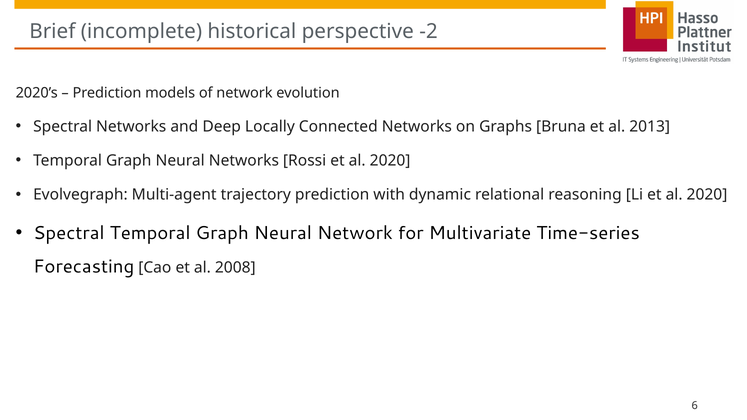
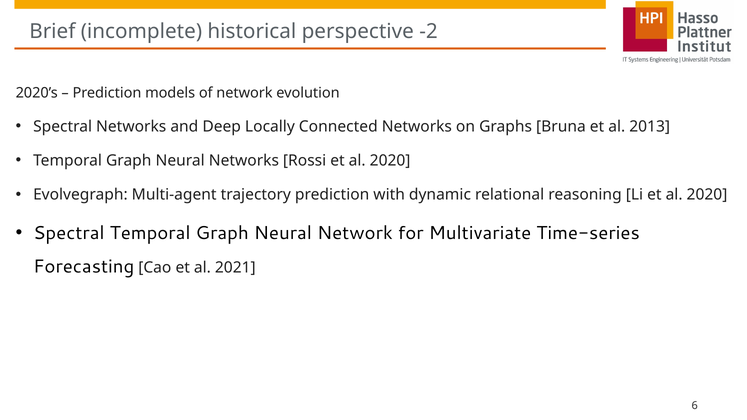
2008: 2008 -> 2021
